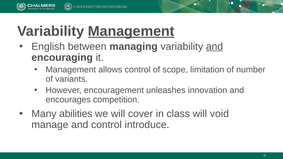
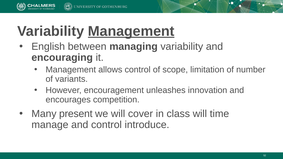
and at (214, 47) underline: present -> none
abilities: abilities -> present
void: void -> time
